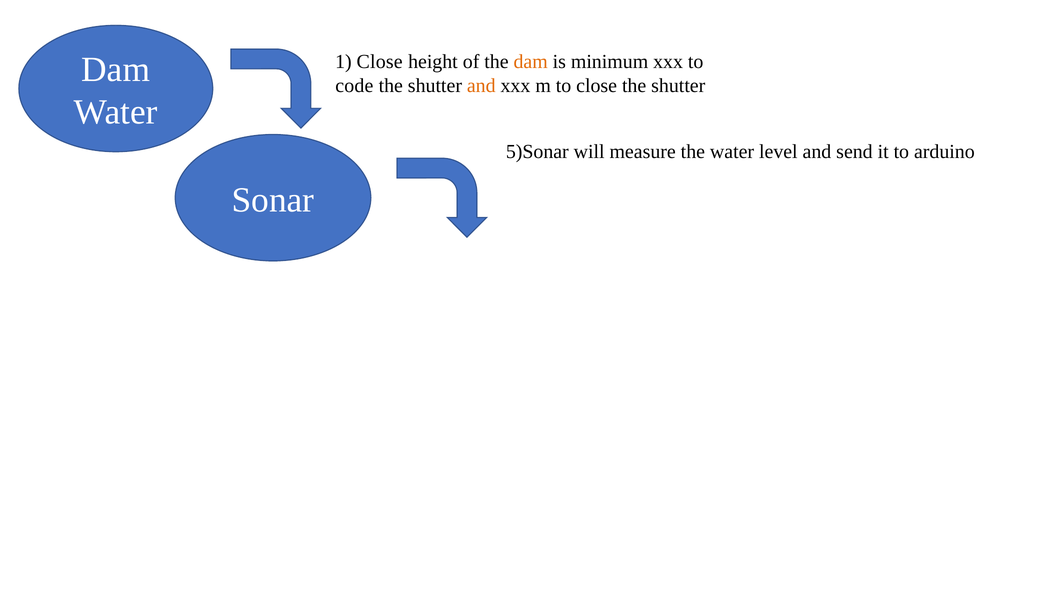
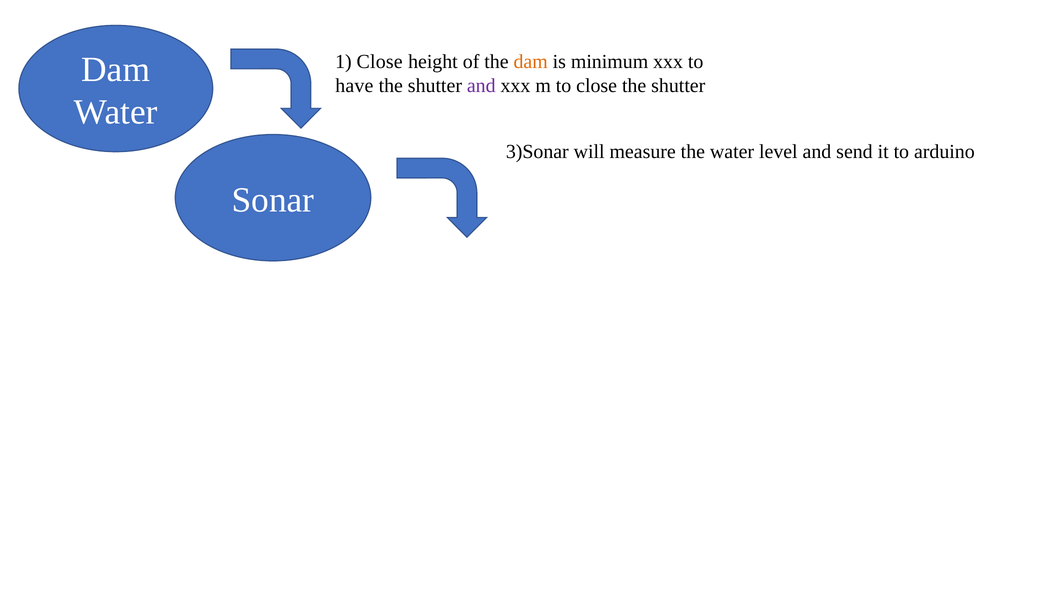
code: code -> have
and at (481, 85) colour: orange -> purple
5)Sonar: 5)Sonar -> 3)Sonar
